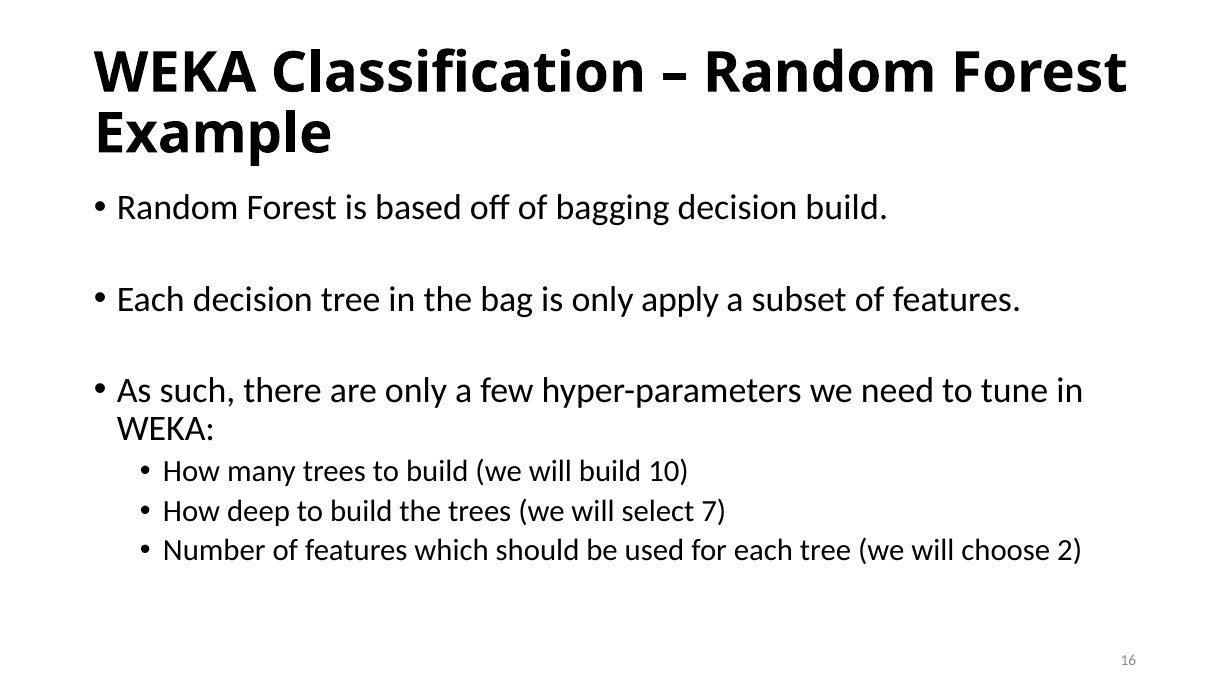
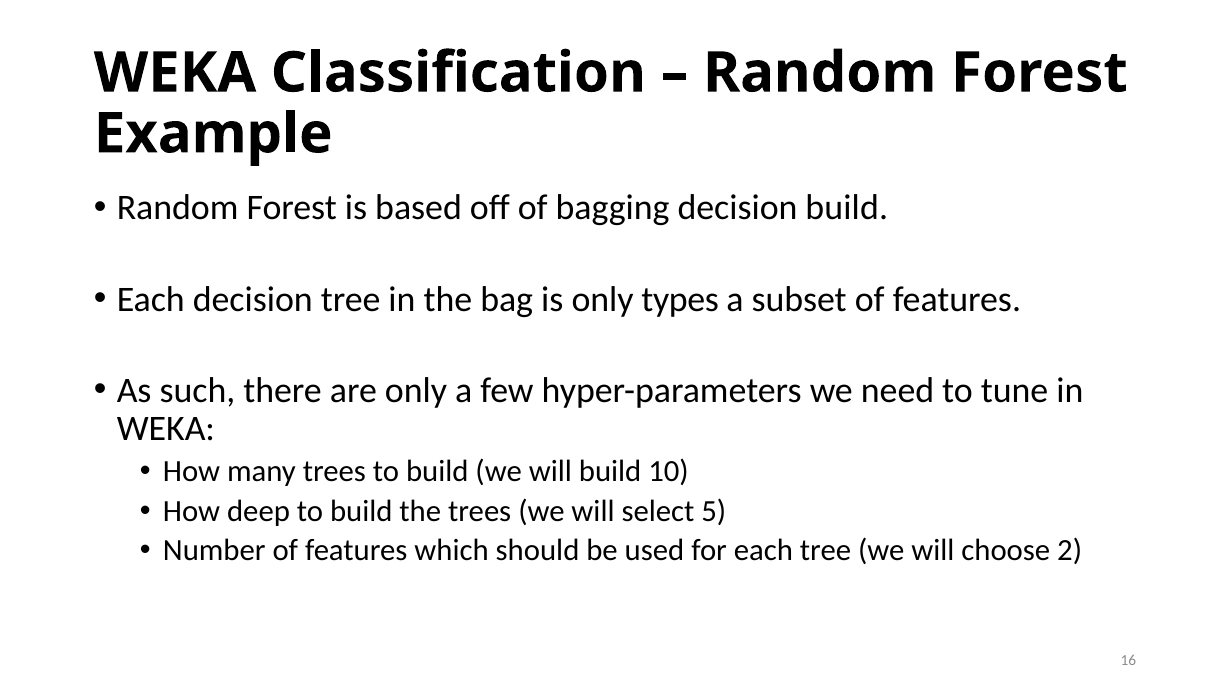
apply: apply -> types
7: 7 -> 5
